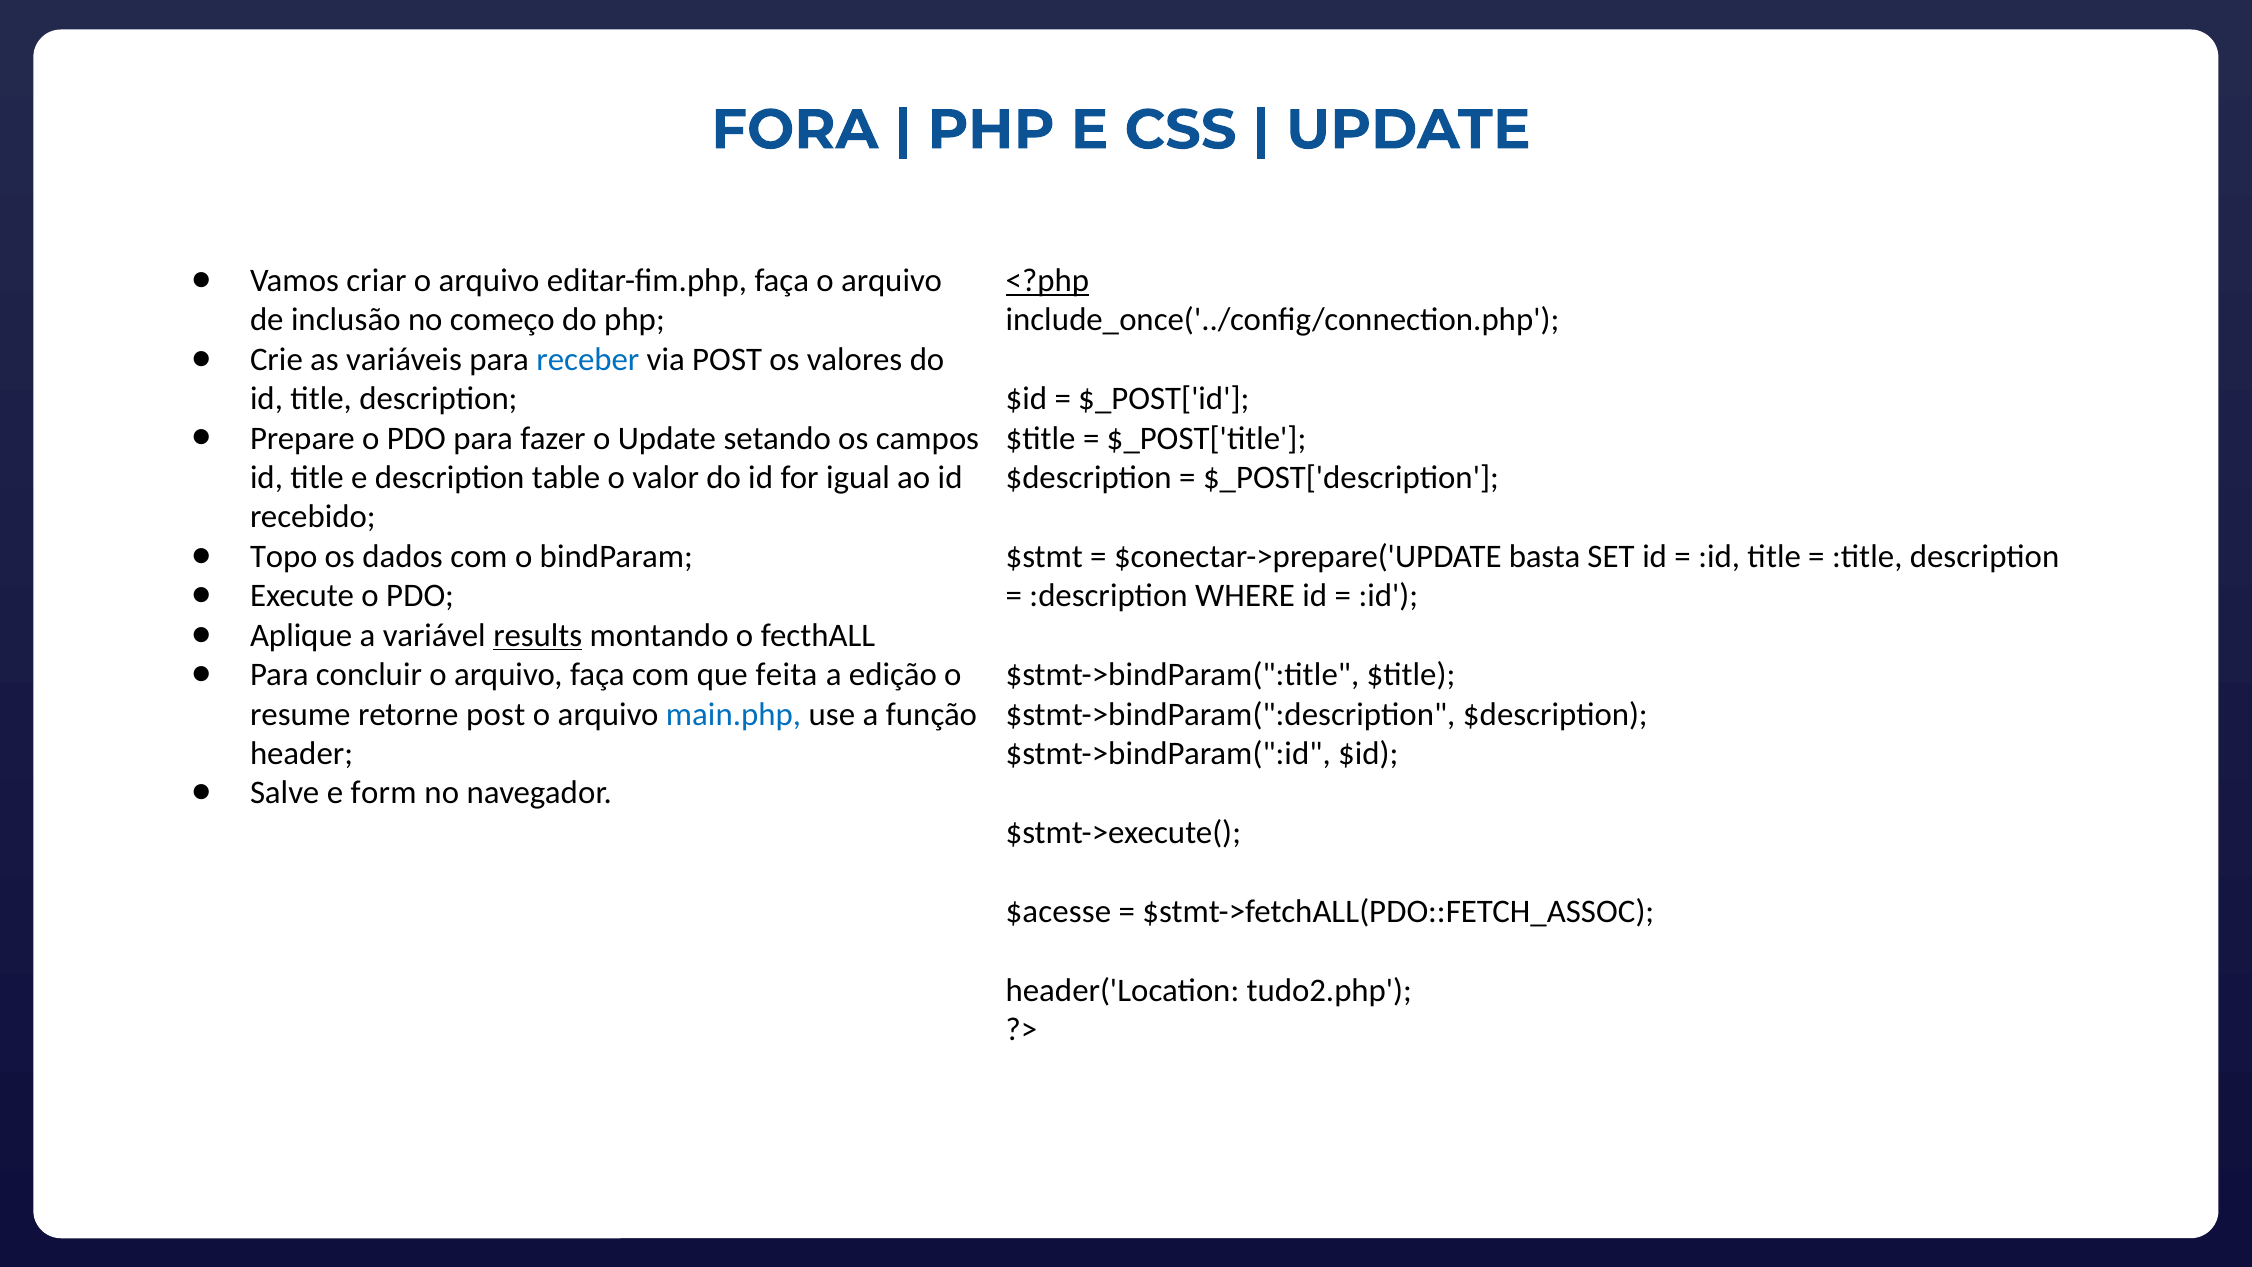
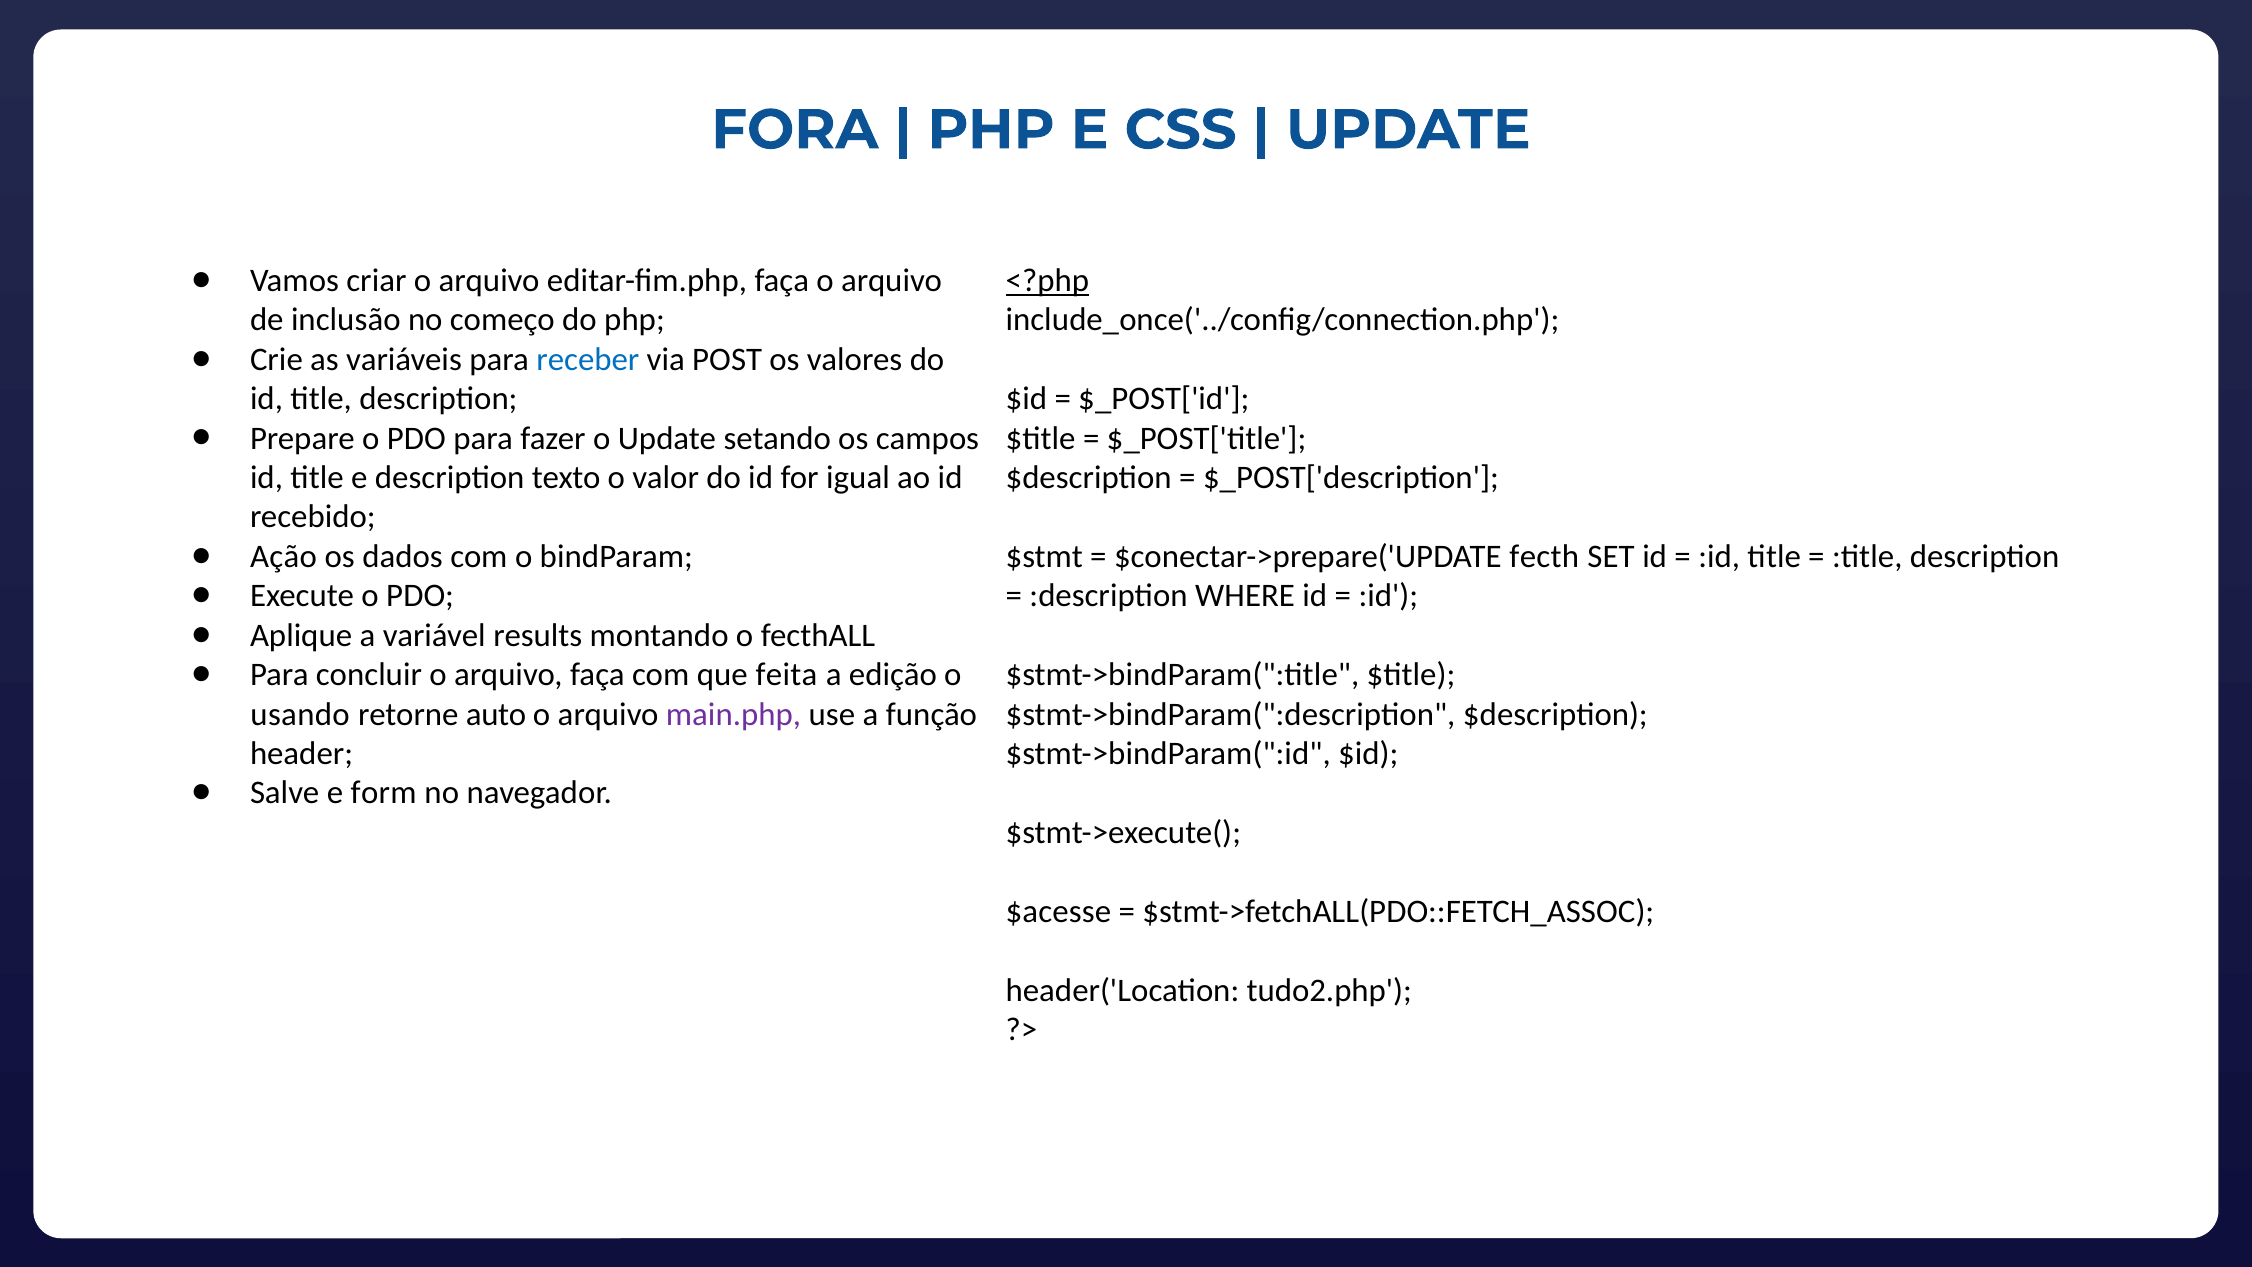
table: table -> texto
Topo: Topo -> Ação
basta: basta -> fecth
results underline: present -> none
resume: resume -> usando
retorne post: post -> auto
main.php colour: blue -> purple
